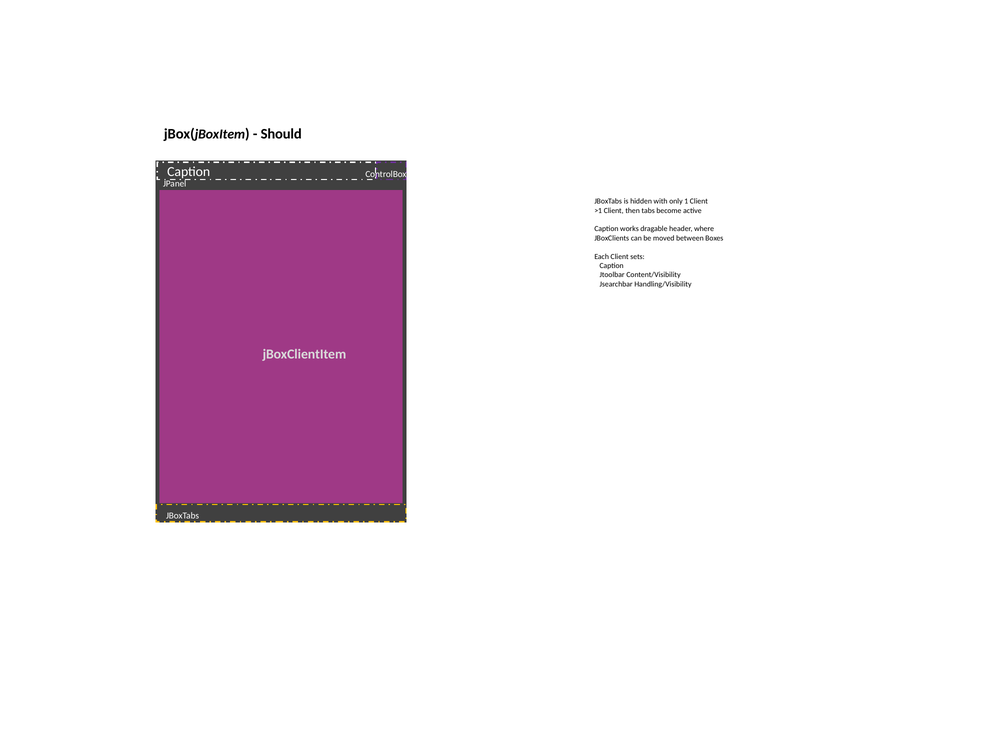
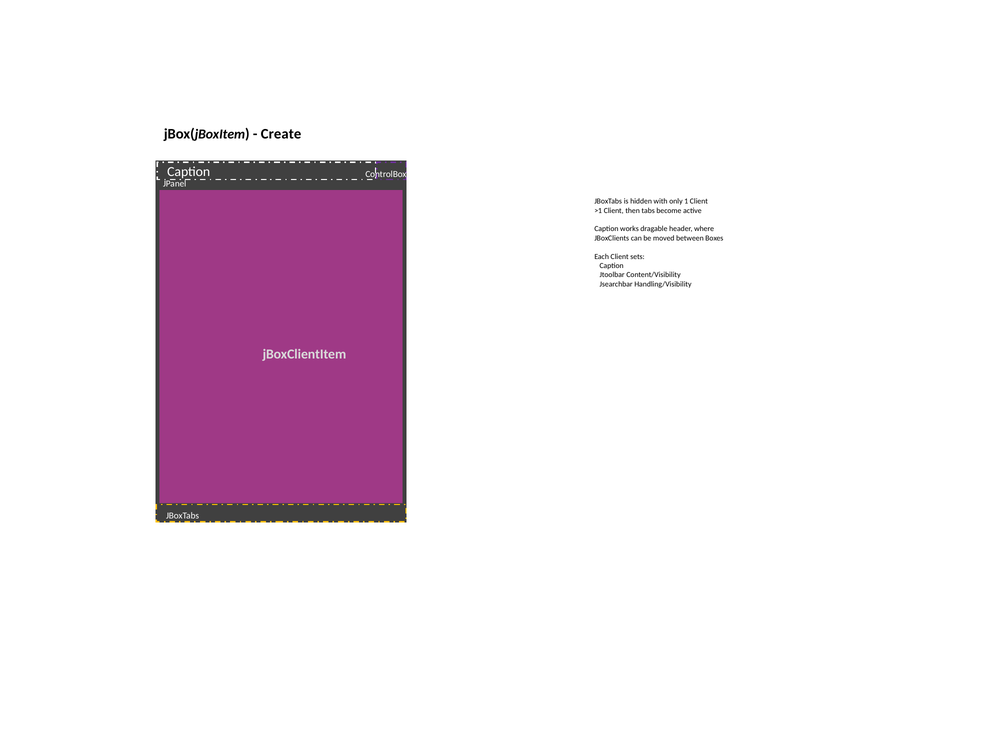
Should: Should -> Create
